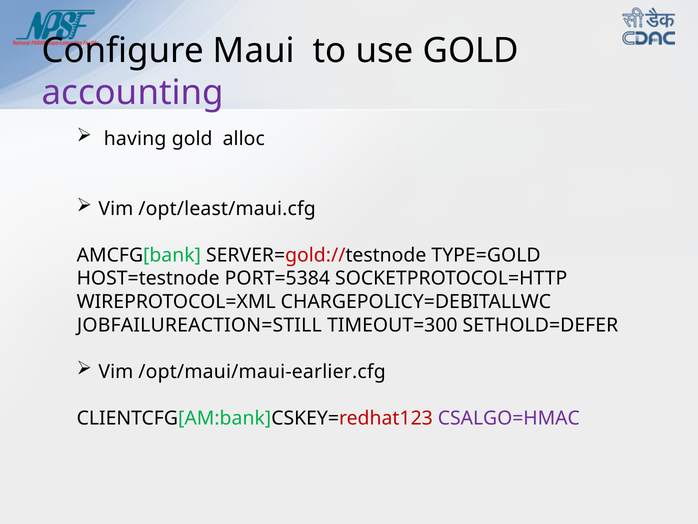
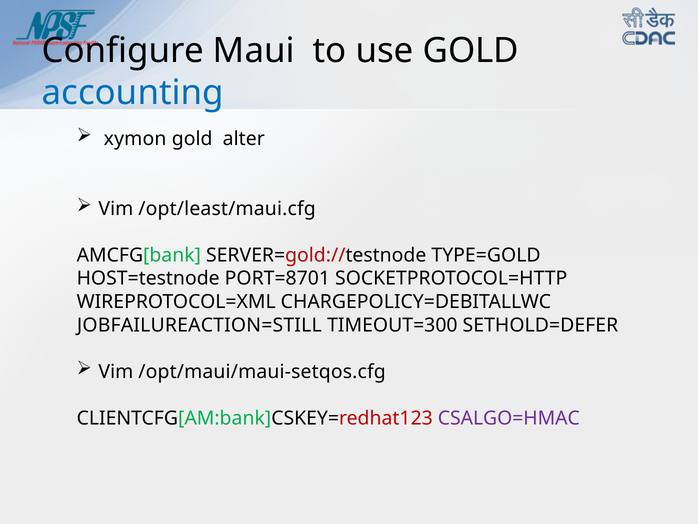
accounting colour: purple -> blue
having: having -> xymon
alloc: alloc -> alter
PORT=5384: PORT=5384 -> PORT=8701
/opt/maui/maui-earlier.cfg: /opt/maui/maui-earlier.cfg -> /opt/maui/maui-setqos.cfg
